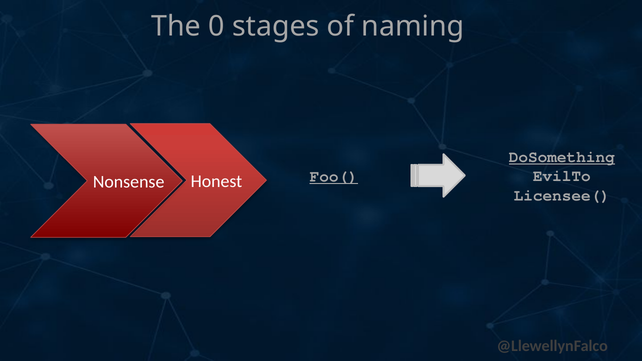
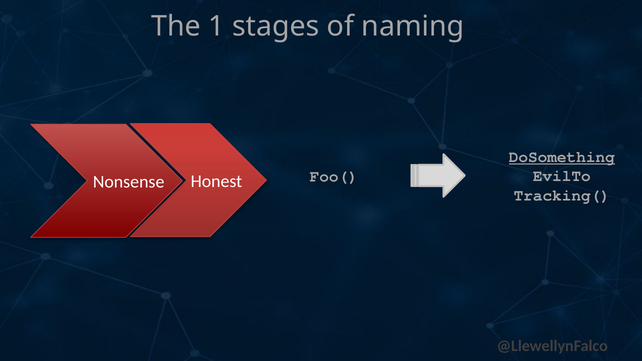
0: 0 -> 1
Foo( underline: present -> none
Licensee(: Licensee( -> Tracking(
